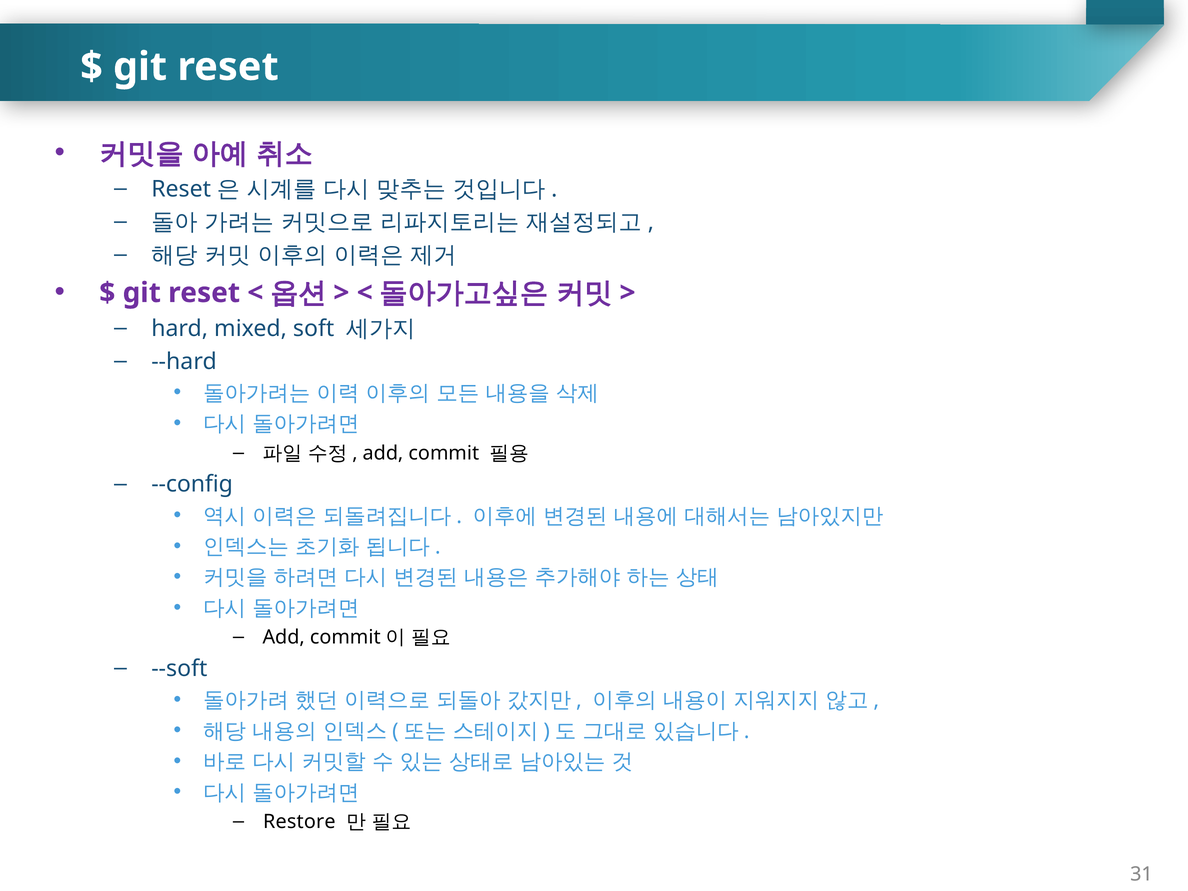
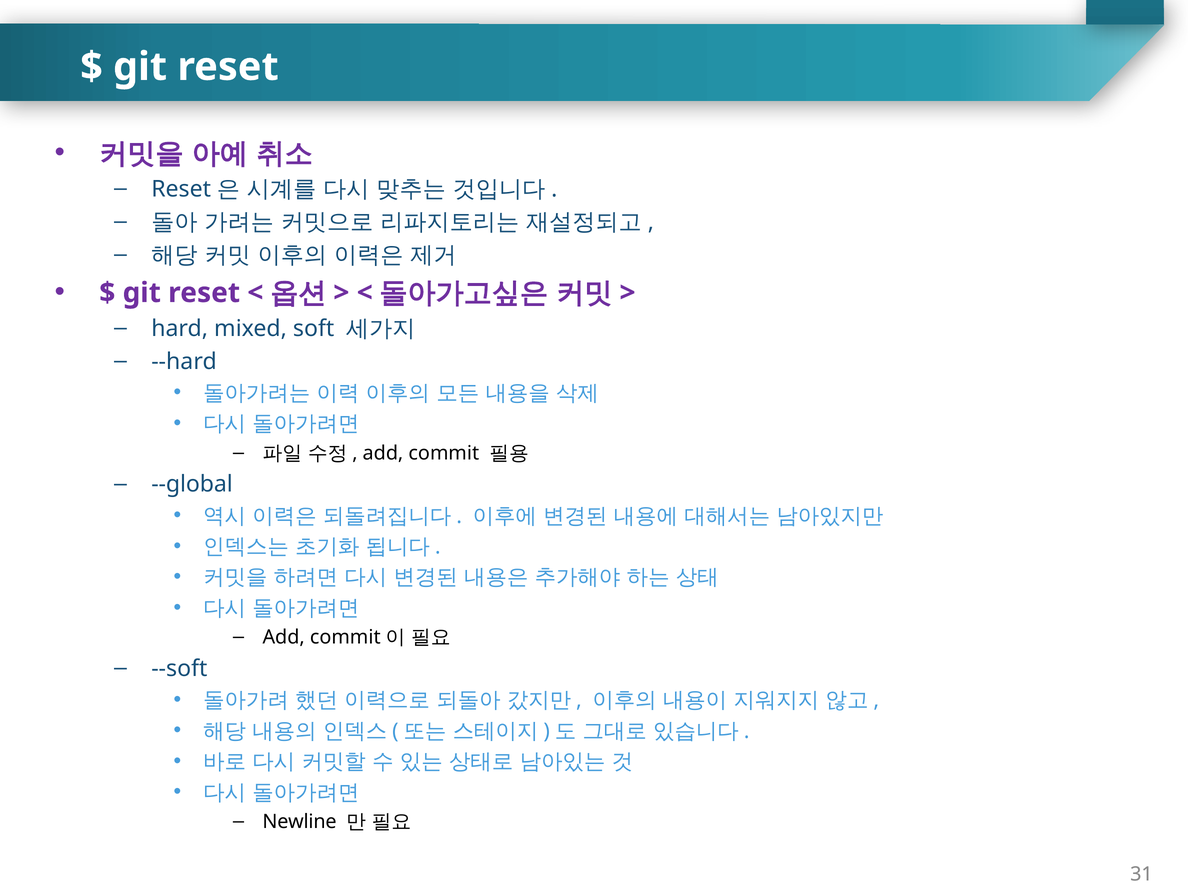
--config: --config -> --global
Restore: Restore -> Newline
